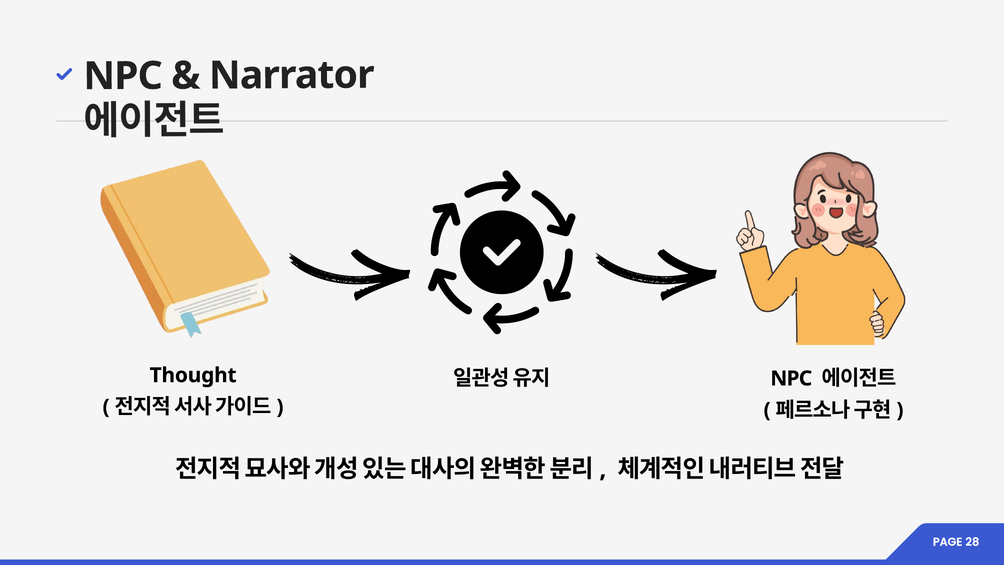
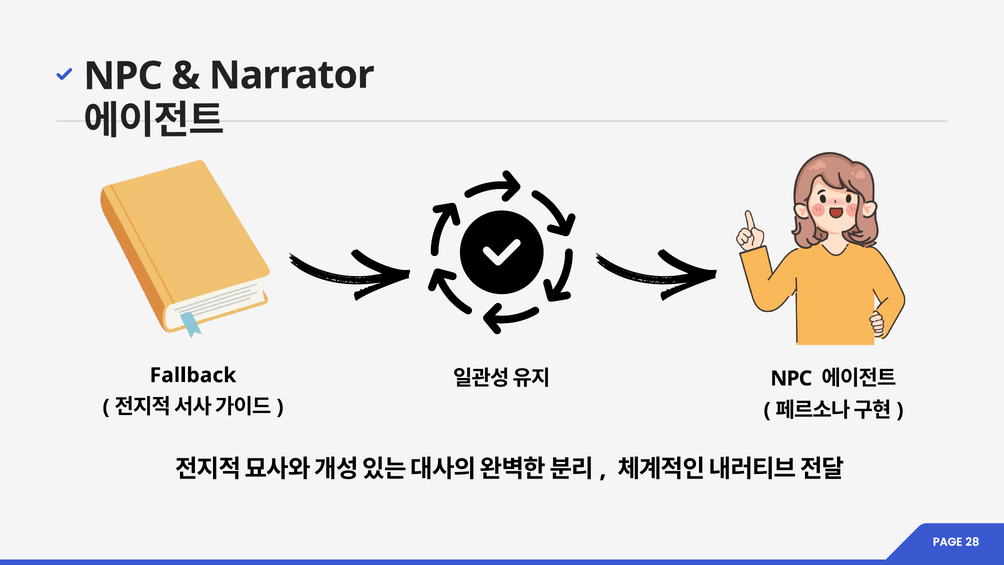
Thought: Thought -> Fallback
